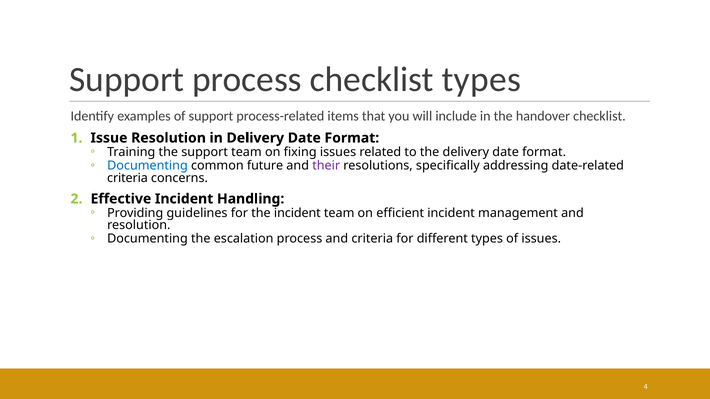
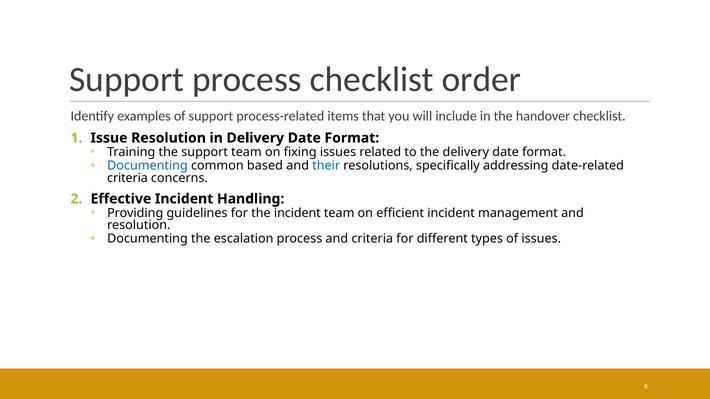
checklist types: types -> order
future: future -> based
their colour: purple -> blue
